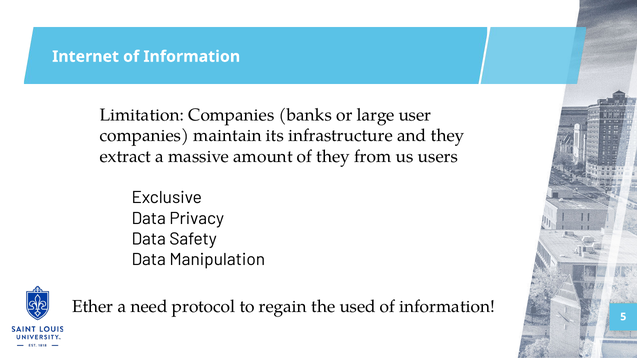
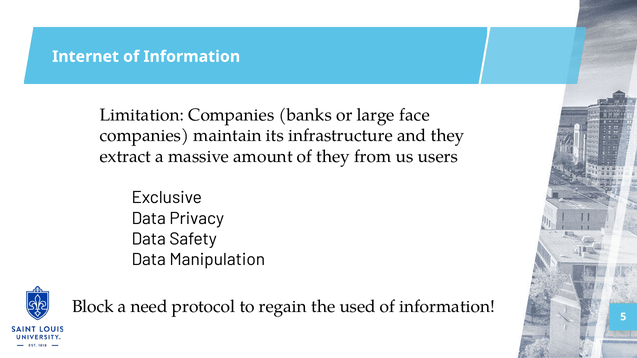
user: user -> face
Ether: Ether -> Block
